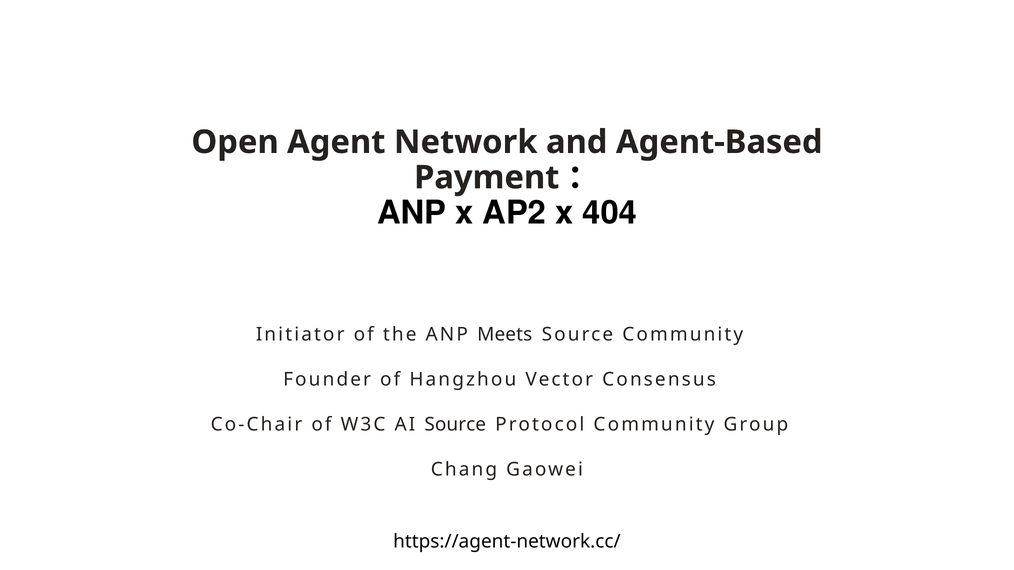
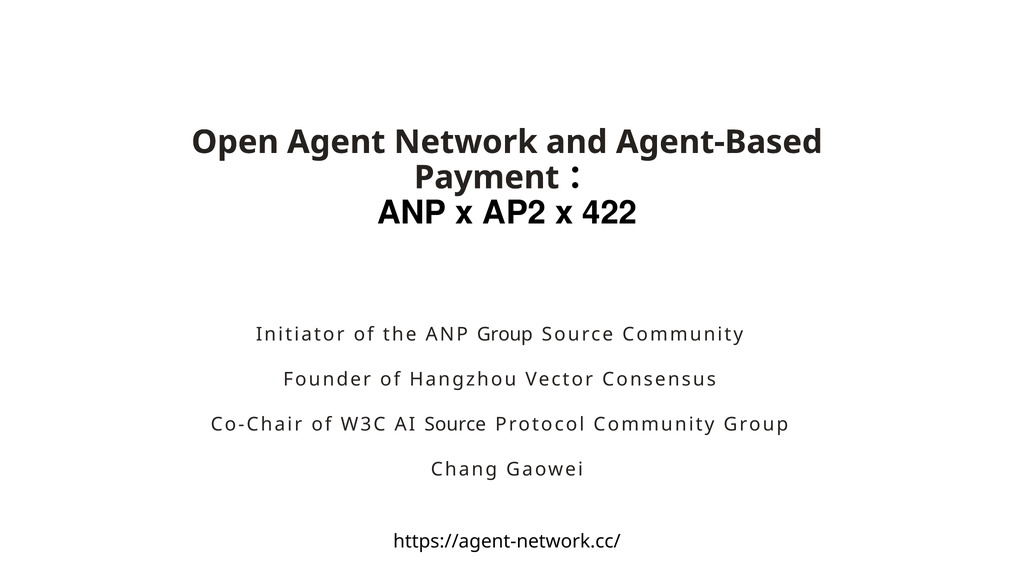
404: 404 -> 422
ANP Meets: Meets -> Group
